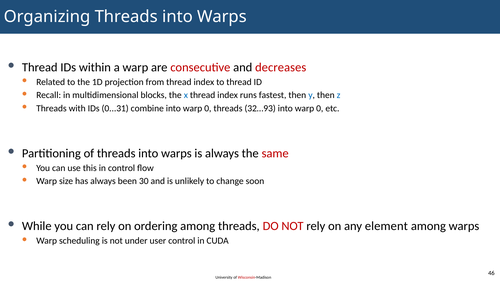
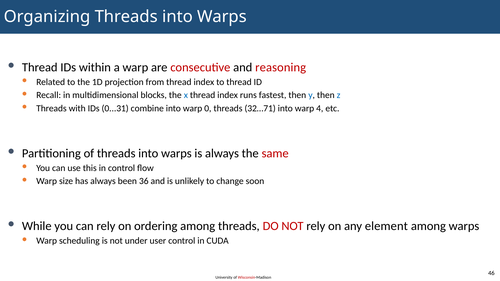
decreases: decreases -> reasoning
32…93: 32…93 -> 32…71
0 at (320, 108): 0 -> 4
30: 30 -> 36
